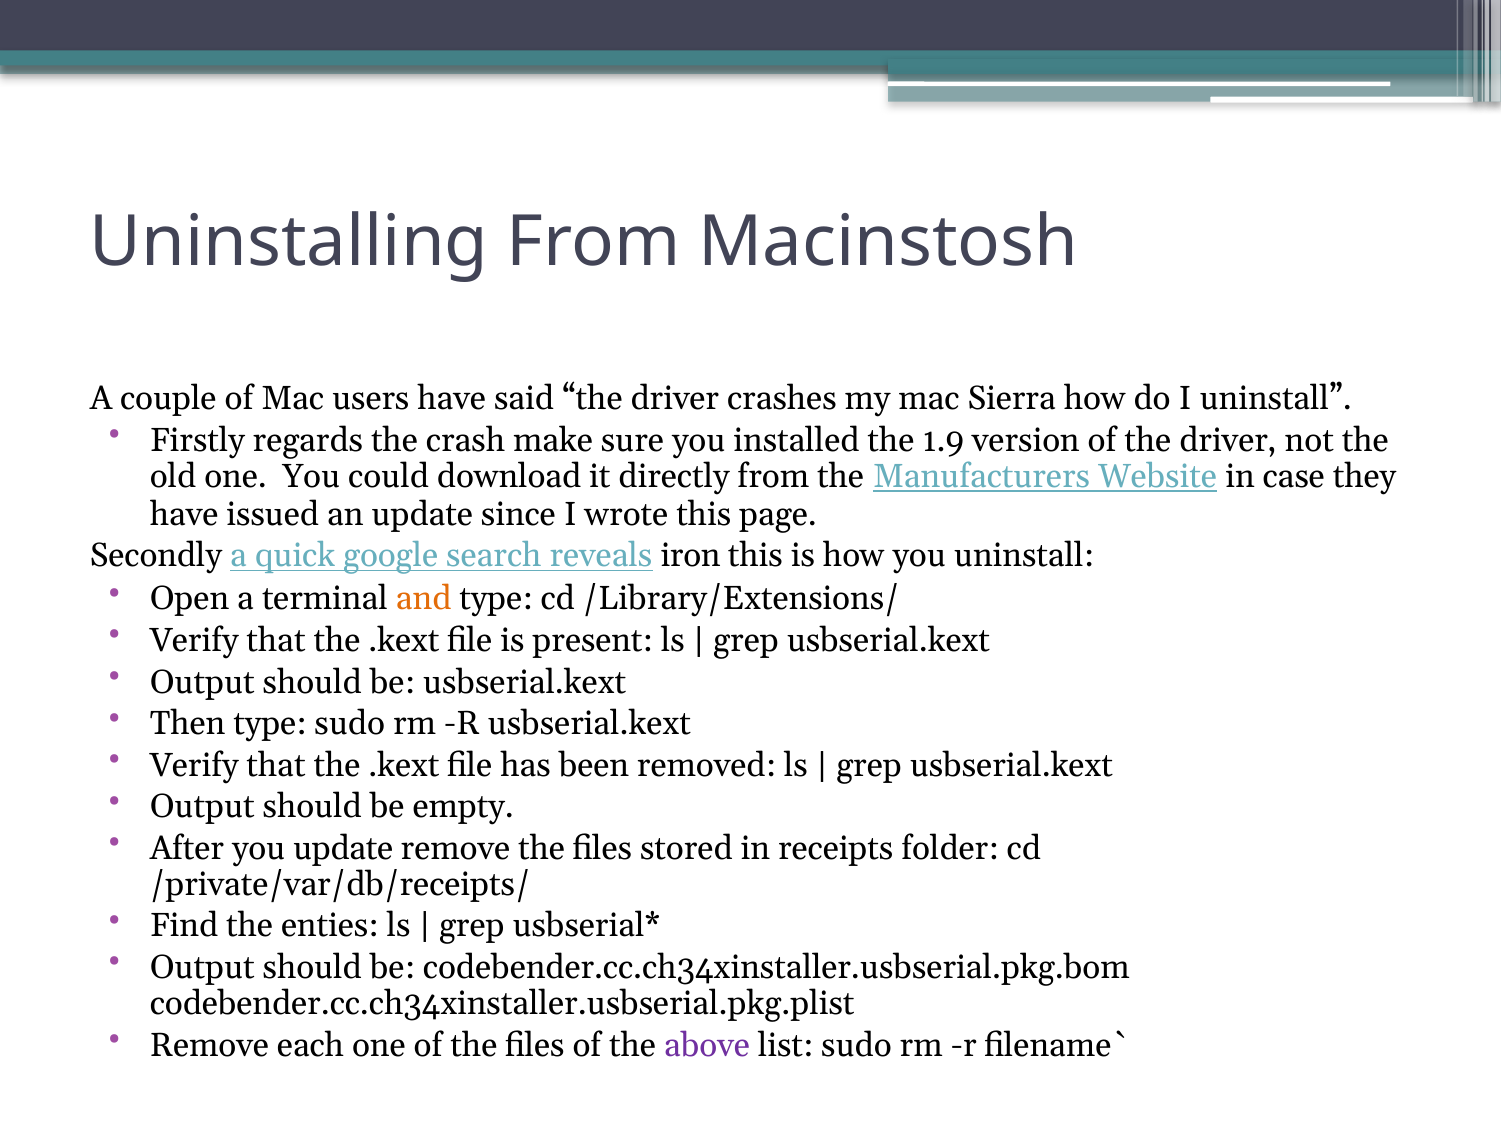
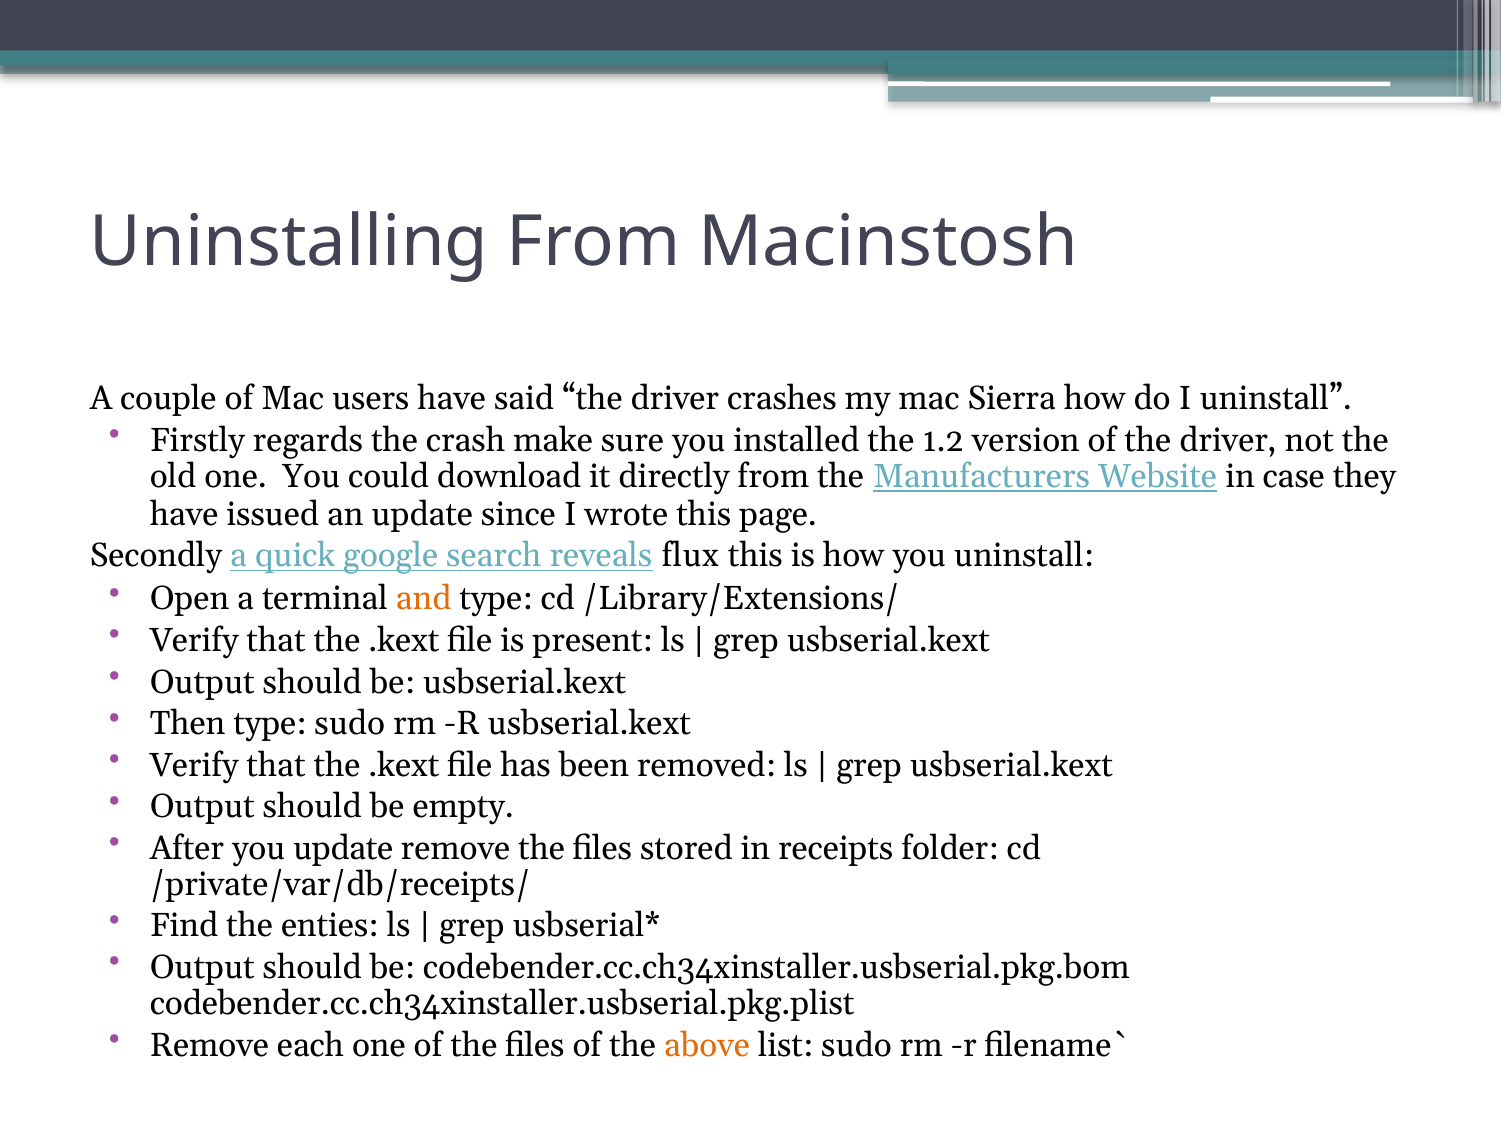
1.9: 1.9 -> 1.2
iron: iron -> flux
above colour: purple -> orange
